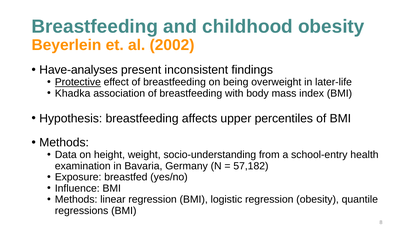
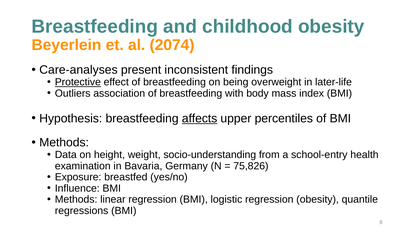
2002: 2002 -> 2074
Have-analyses: Have-analyses -> Care-analyses
Khadka: Khadka -> Outliers
affects underline: none -> present
57,182: 57,182 -> 75,826
